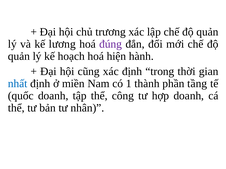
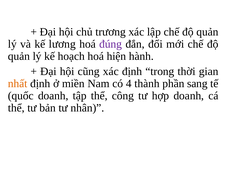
nhất colour: blue -> orange
1: 1 -> 4
tầng: tầng -> sang
